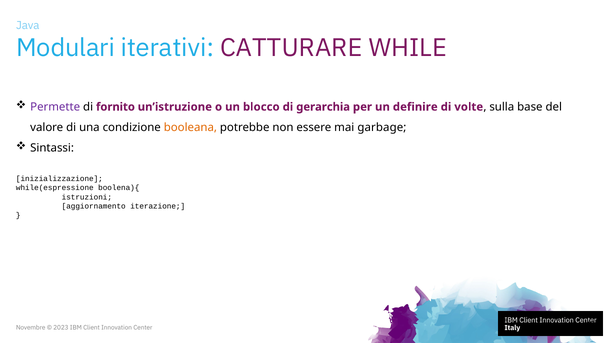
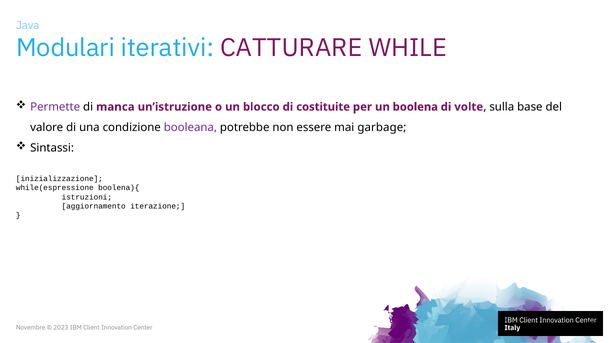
fornito: fornito -> manca
gerarchia: gerarchia -> costituite
definire: definire -> boolena
booleana colour: orange -> purple
